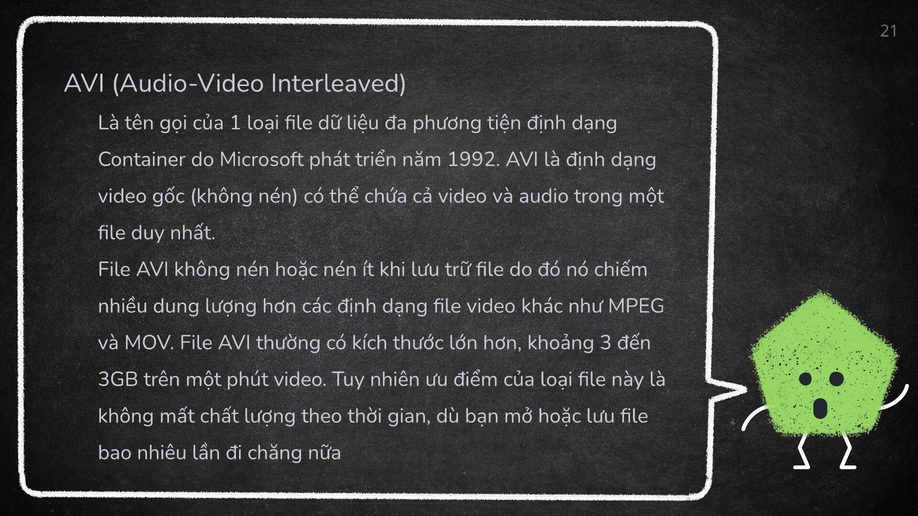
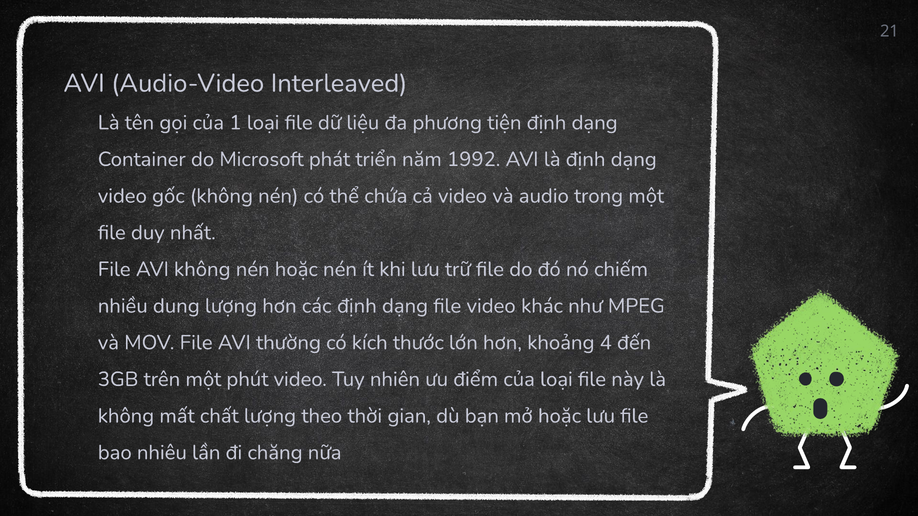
3: 3 -> 4
